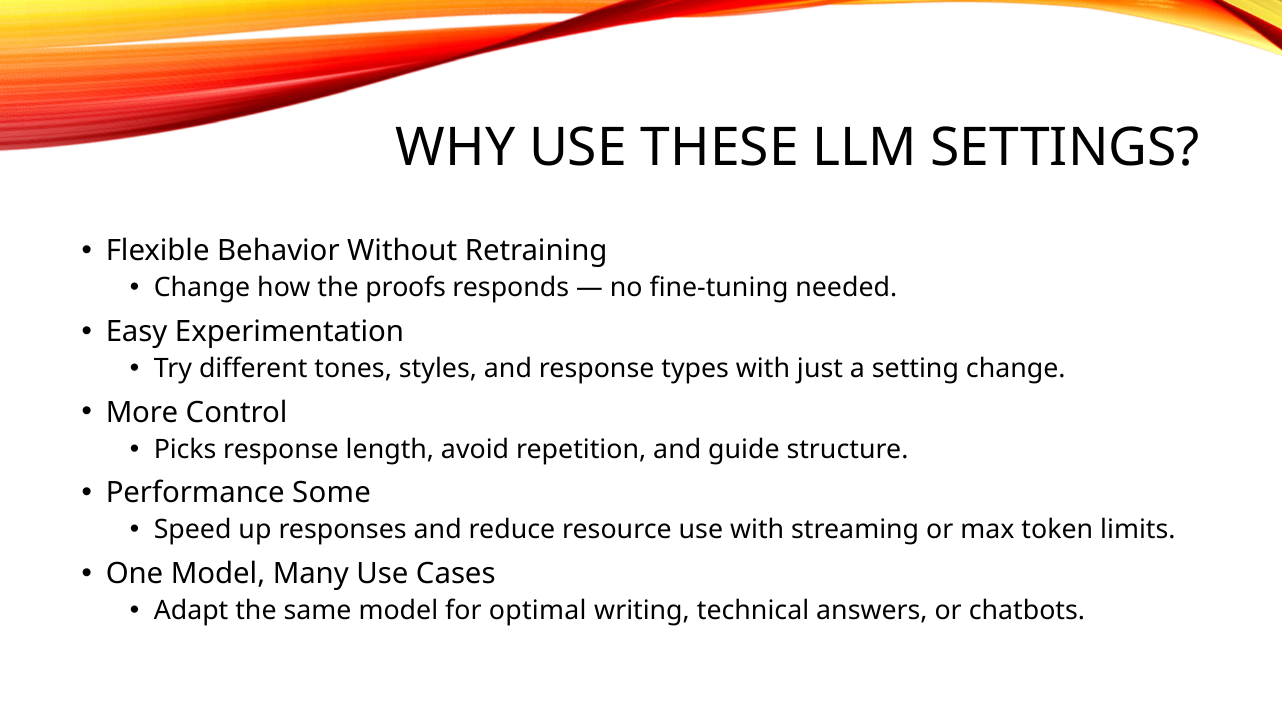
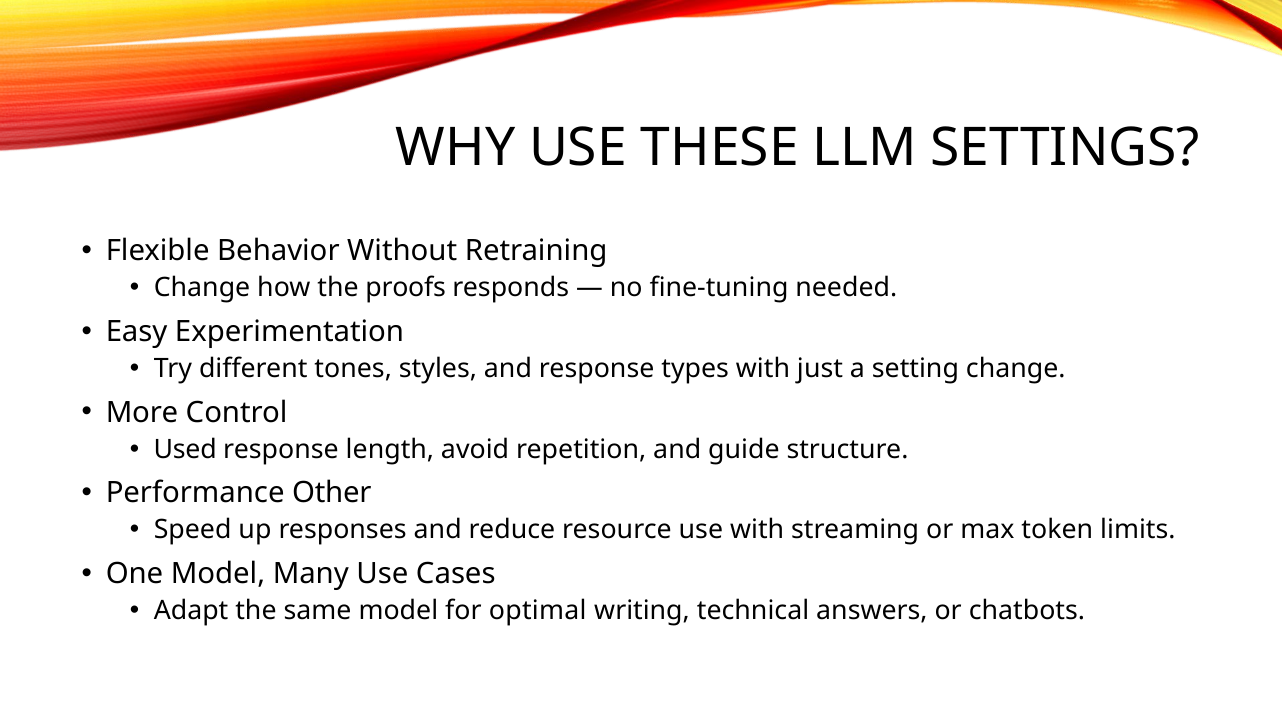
Picks: Picks -> Used
Some: Some -> Other
